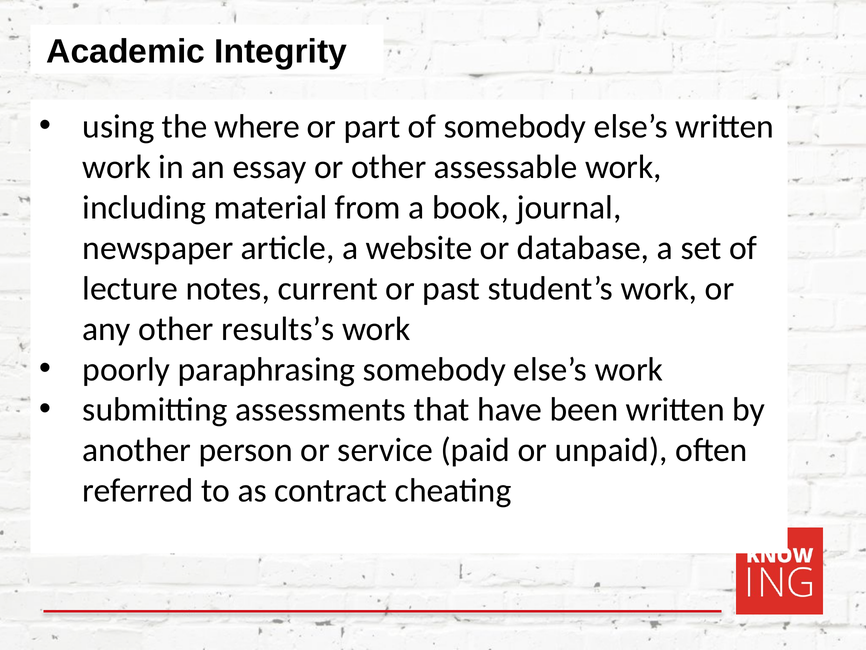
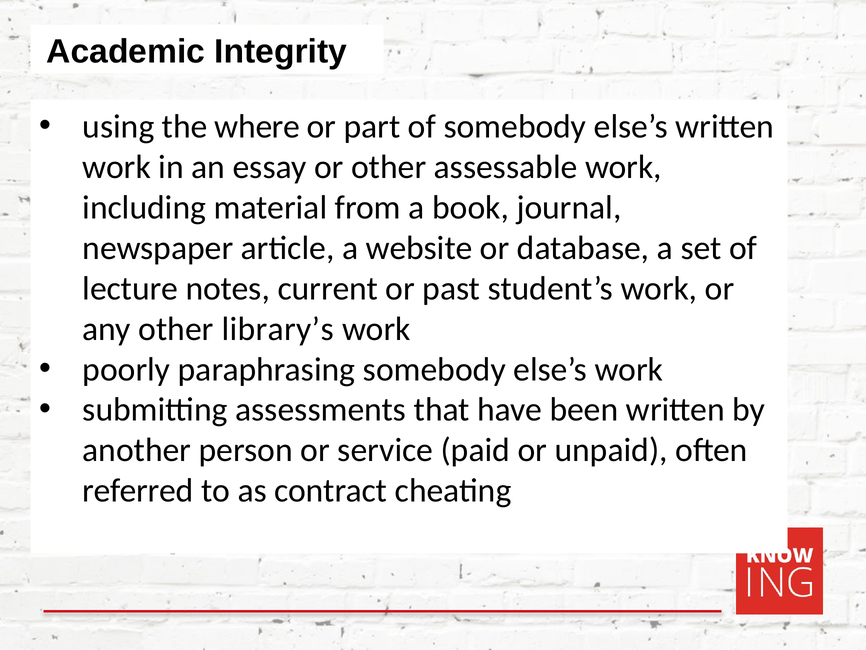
results’s: results’s -> library’s
